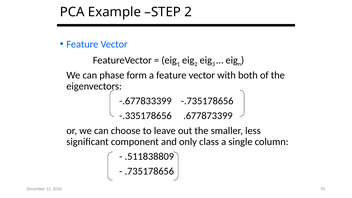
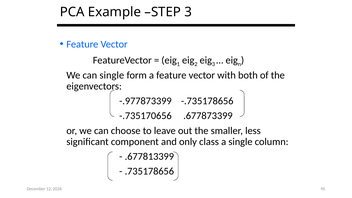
STEP 2: 2 -> 3
can phase: phase -> single
-.677833399: -.677833399 -> -.977873399
-.335178656: -.335178656 -> -.735170656
.511838809: .511838809 -> .677813399
